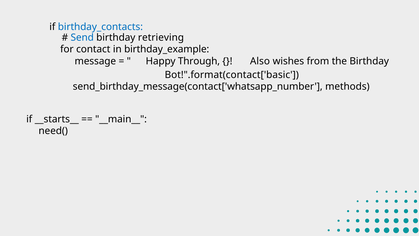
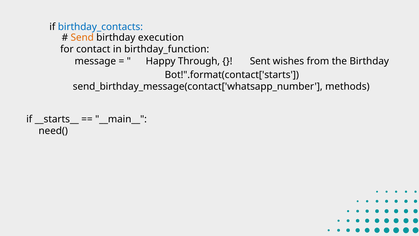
Send colour: blue -> orange
retrieving: retrieving -> execution
birthday_example: birthday_example -> birthday_function
Also: Also -> Sent
Bot!".format(contact['basic: Bot!".format(contact['basic -> Bot!".format(contact['starts
